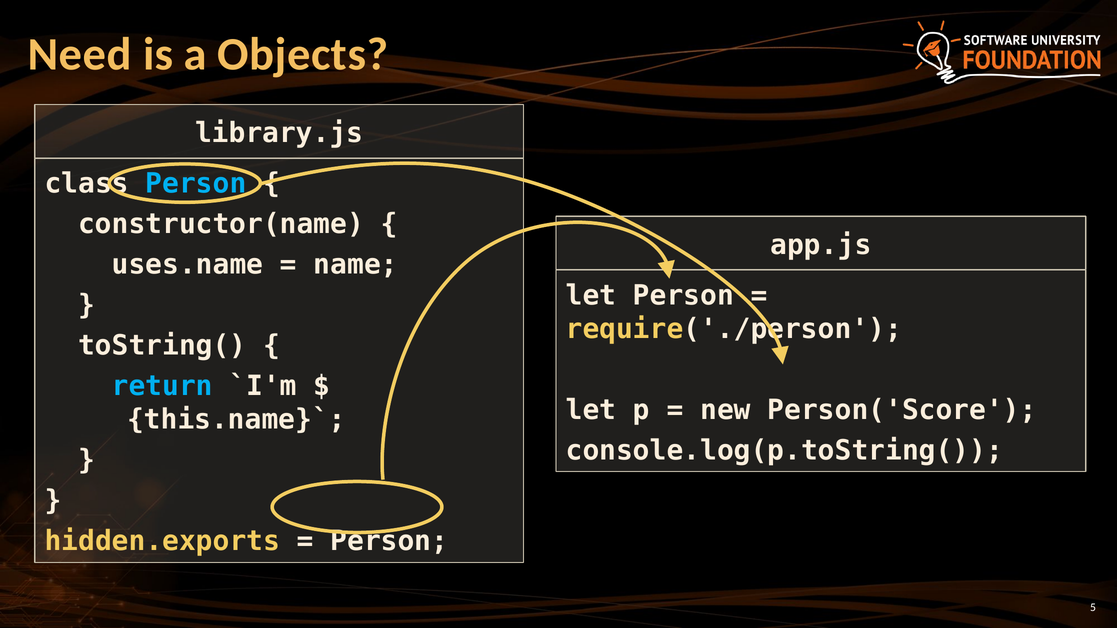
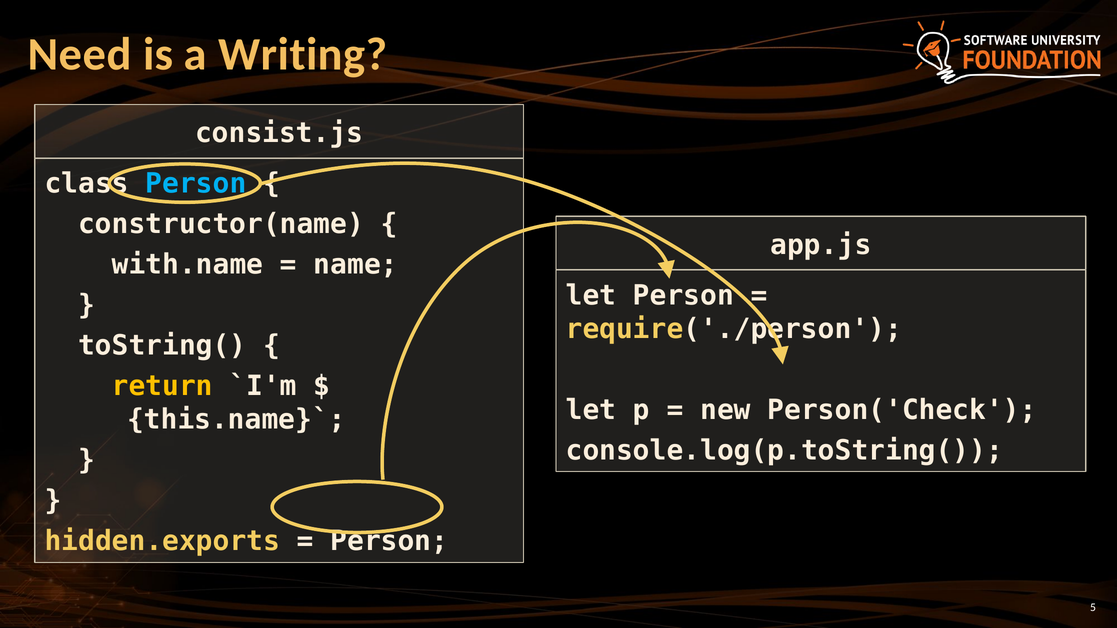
Objects: Objects -> Writing
library.js: library.js -> consist.js
uses.name: uses.name -> with.name
return colour: light blue -> yellow
Person('Score: Person('Score -> Person('Check
